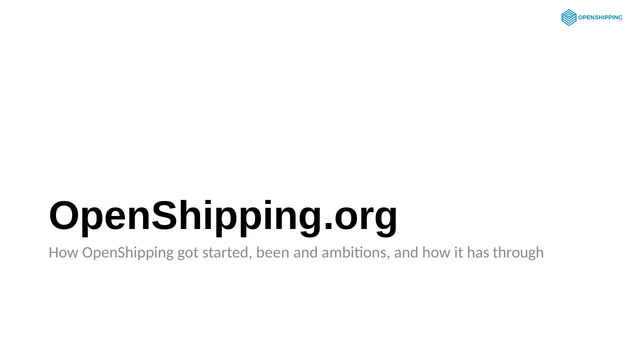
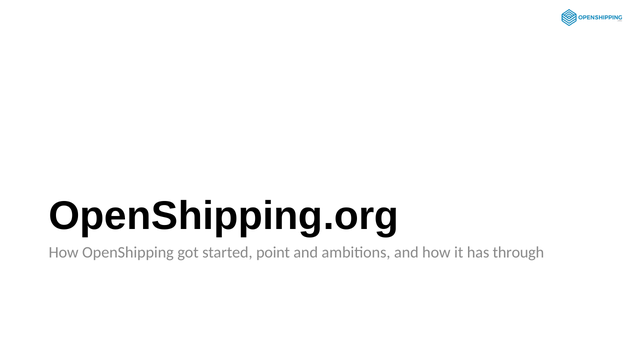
been: been -> point
